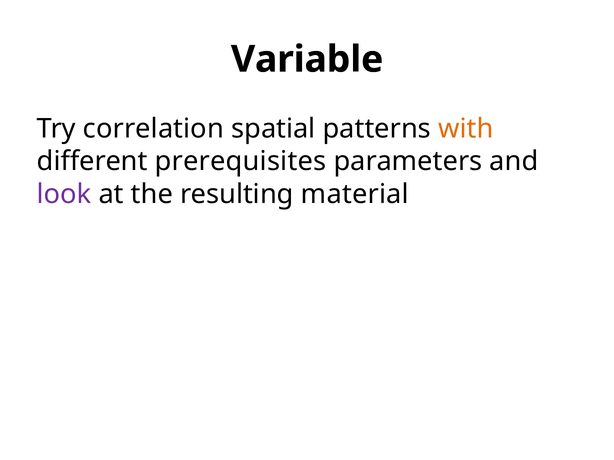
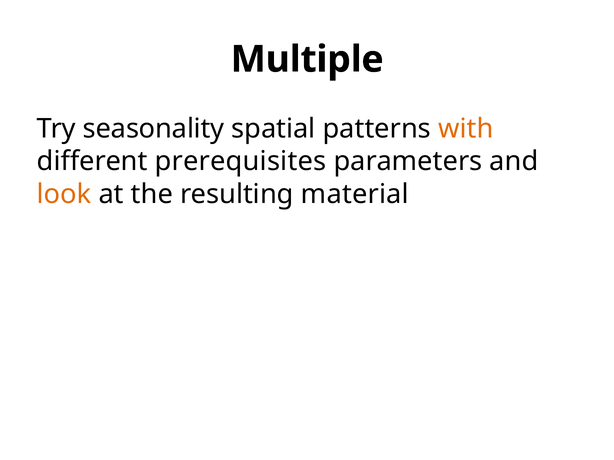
Variable: Variable -> Multiple
correlation: correlation -> seasonality
look colour: purple -> orange
